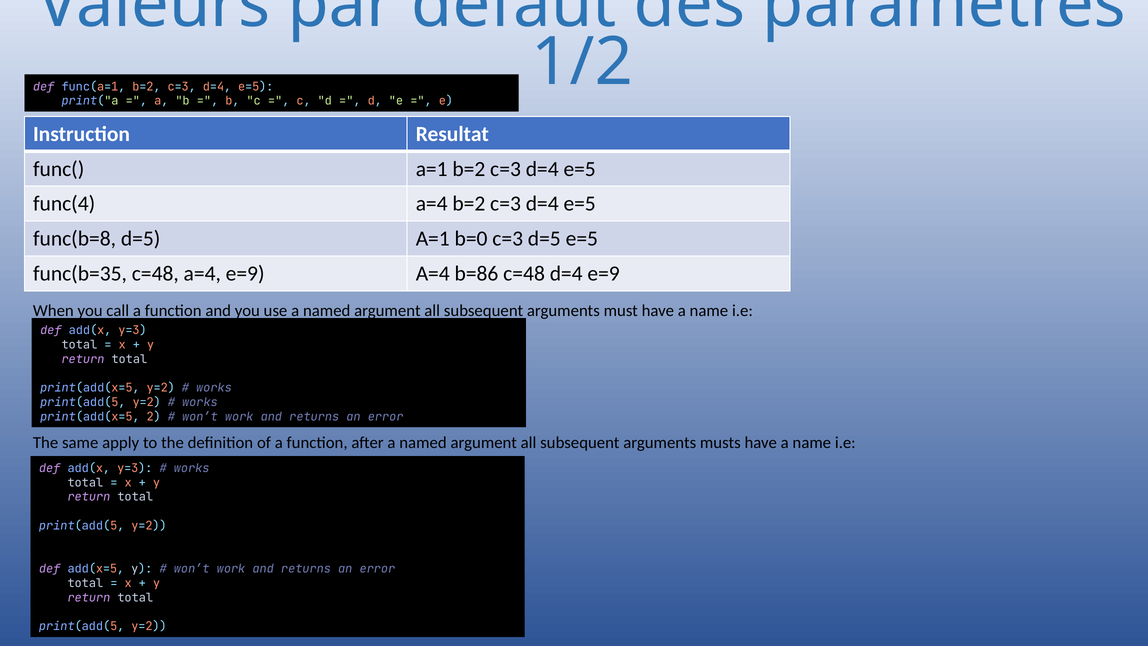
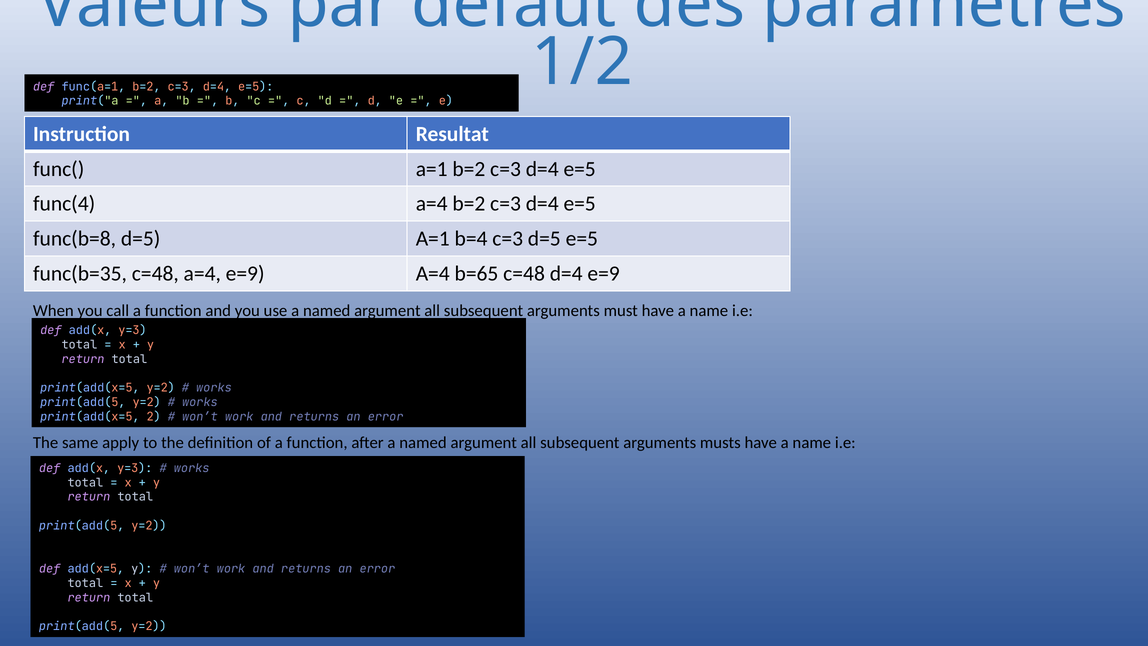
b=0: b=0 -> b=4
b=86: b=86 -> b=65
